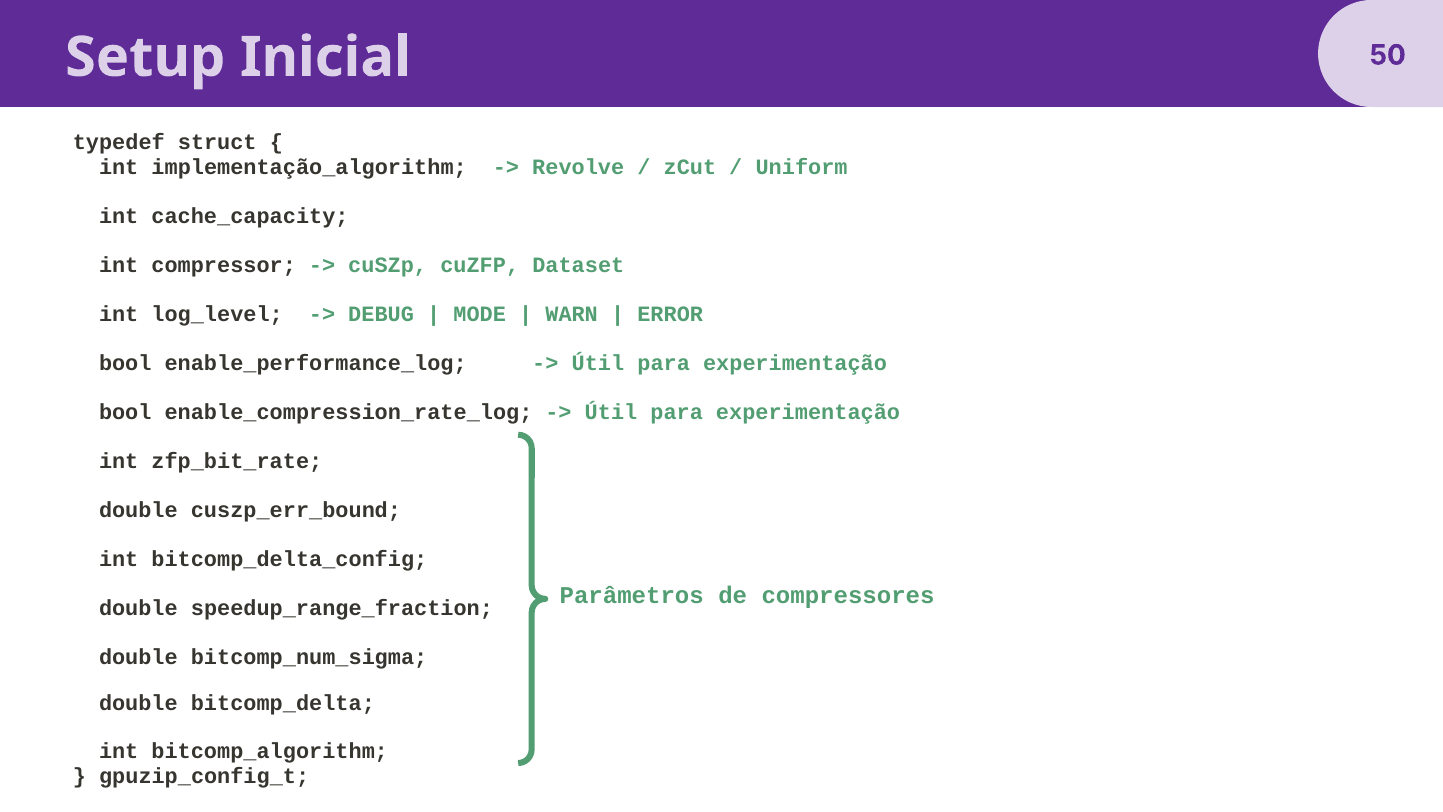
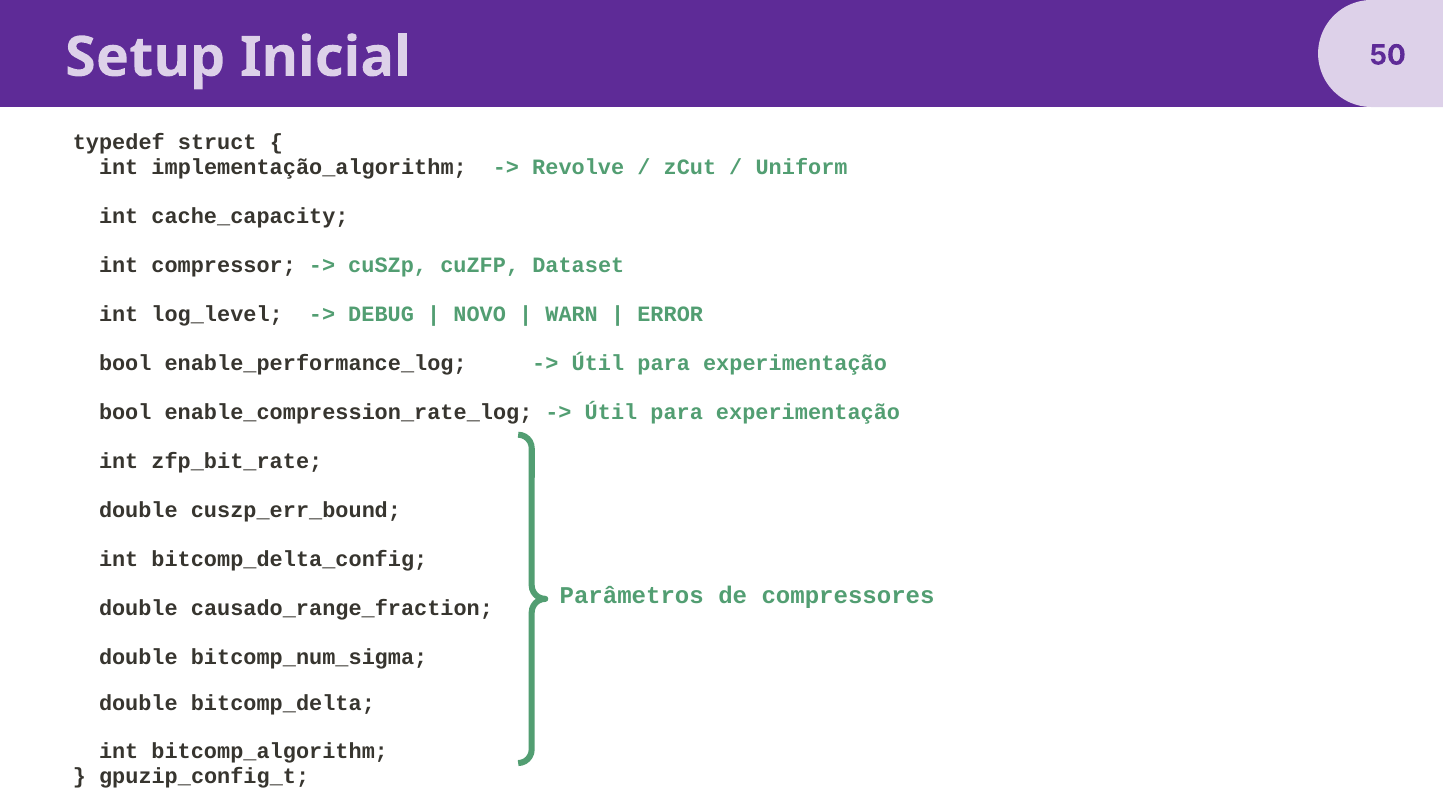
MODE: MODE -> NOVO
speedup_range_fraction: speedup_range_fraction -> causado_range_fraction
